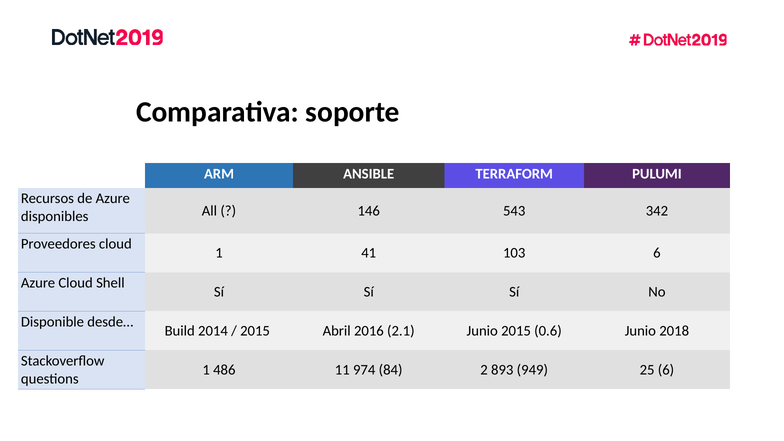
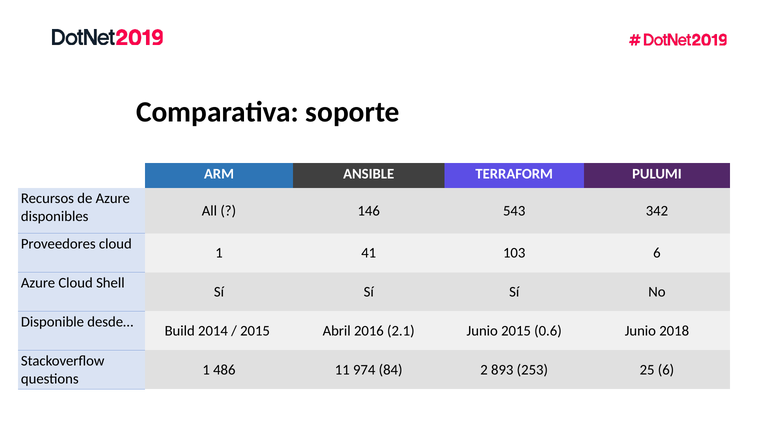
949: 949 -> 253
